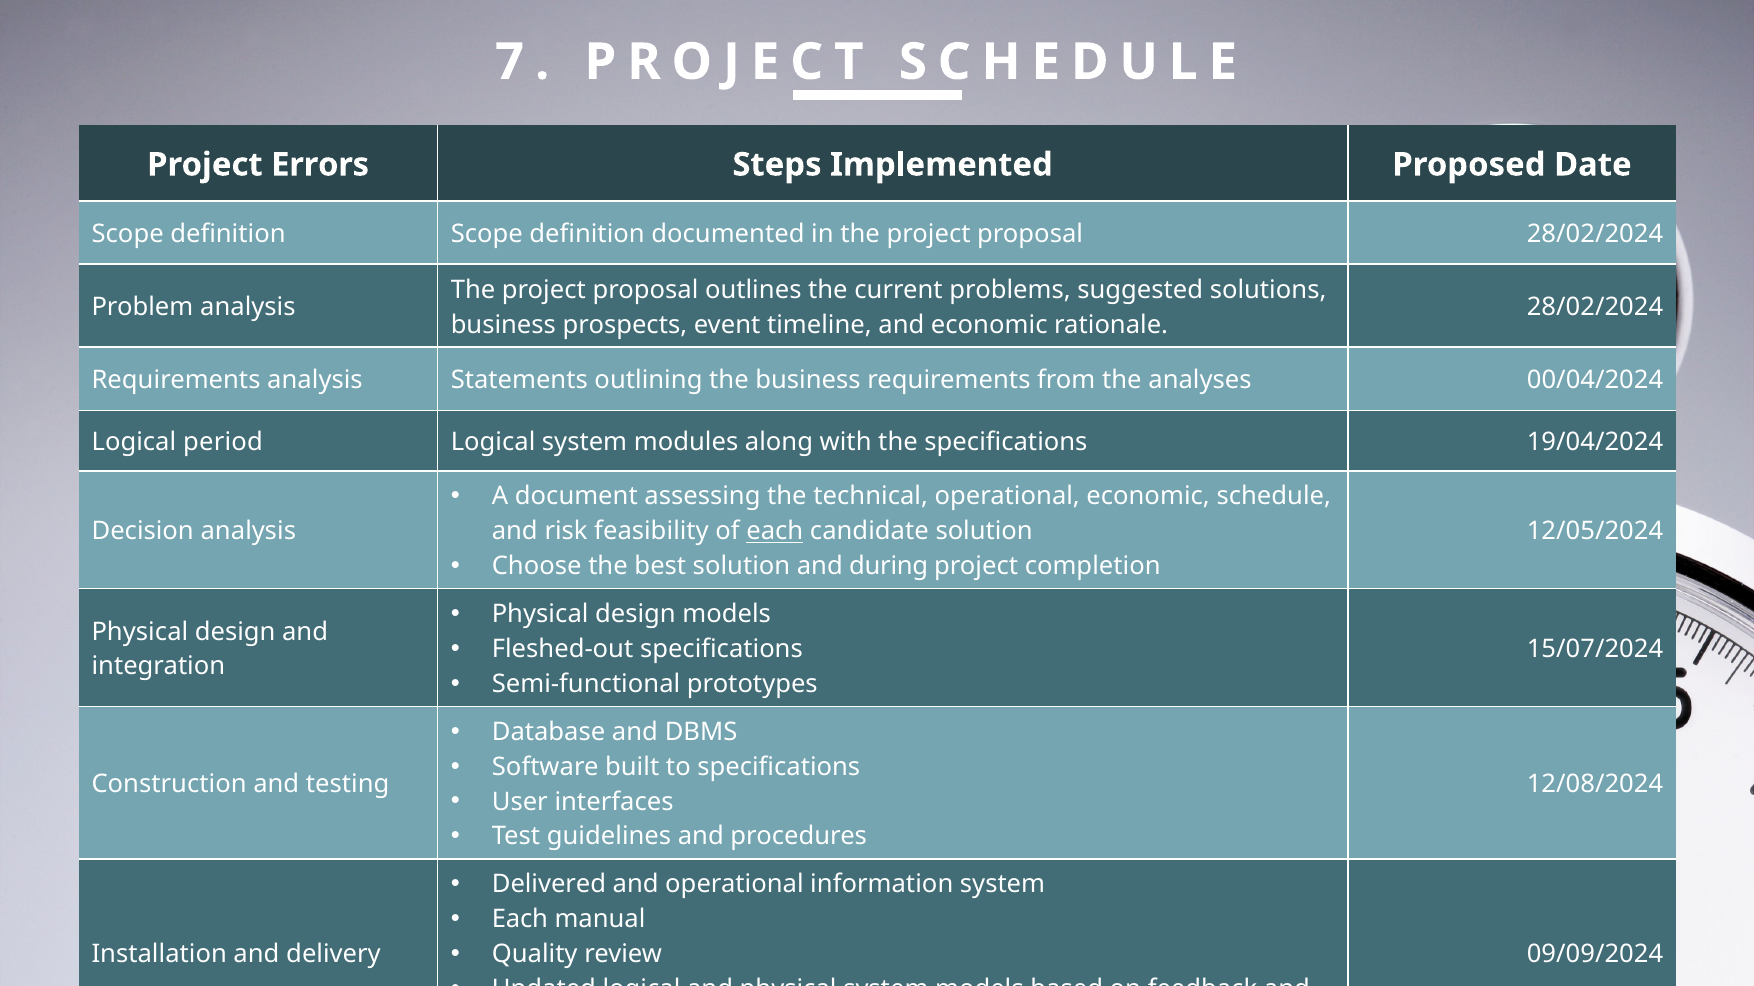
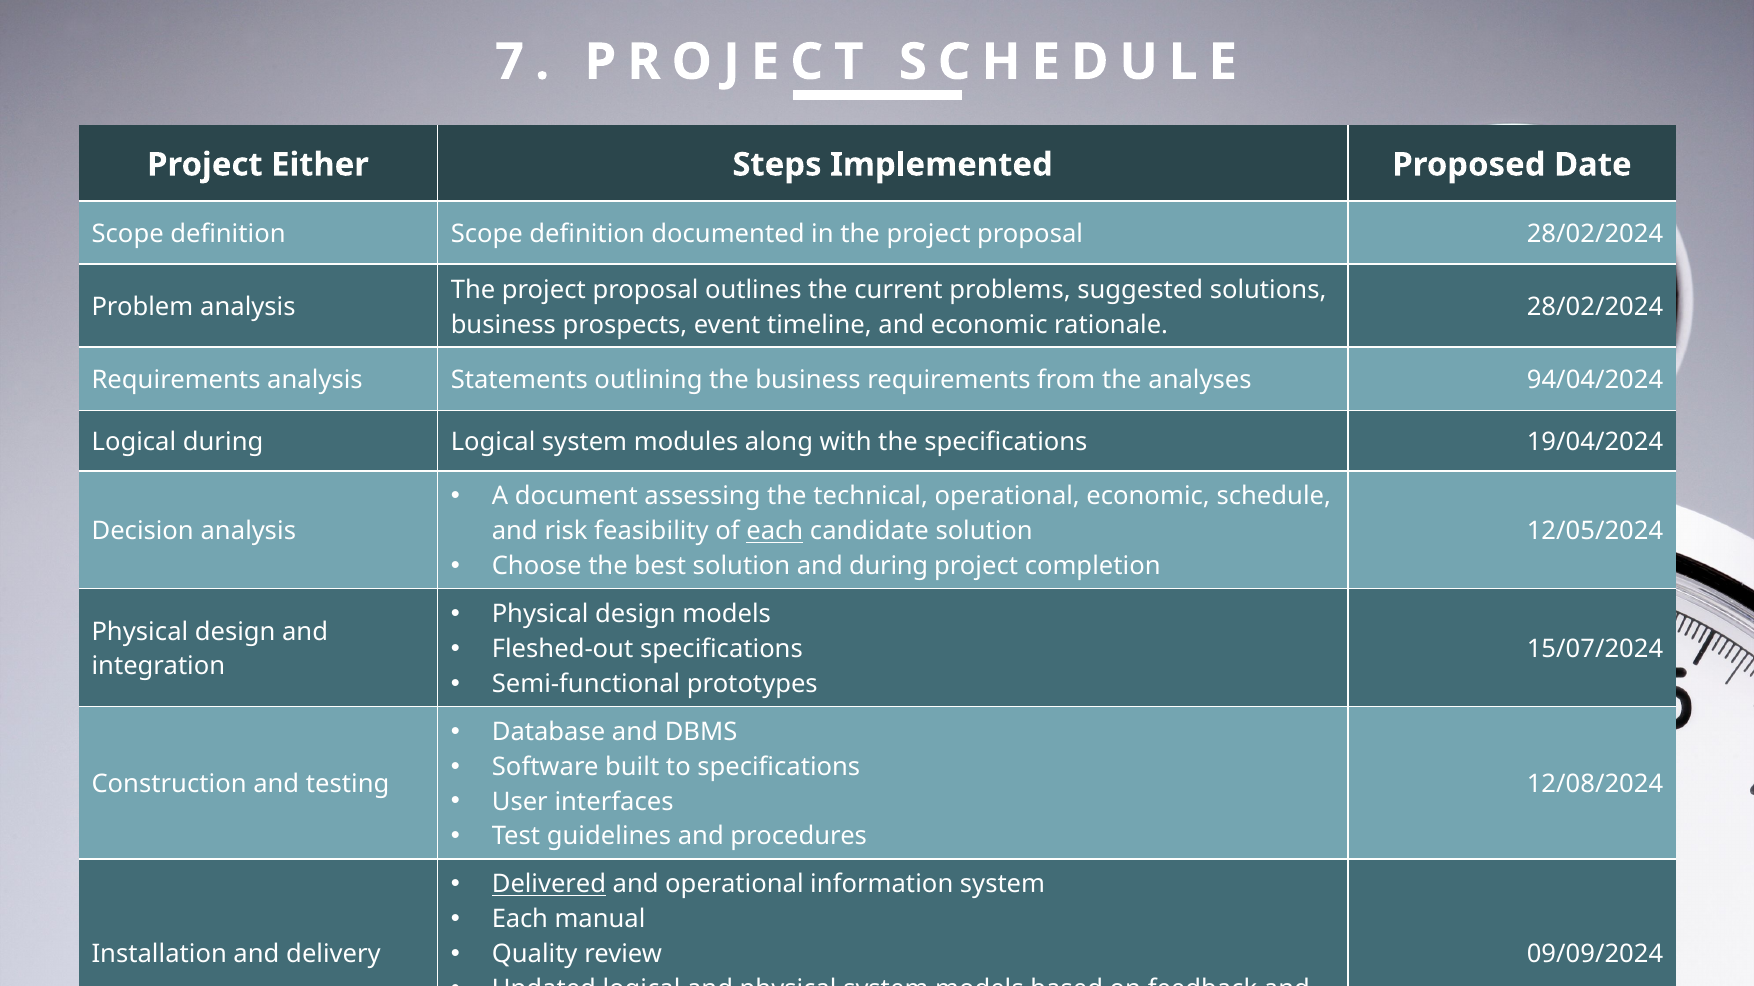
Errors: Errors -> Either
00/04/2024: 00/04/2024 -> 94/04/2024
Logical period: period -> during
Delivered underline: none -> present
